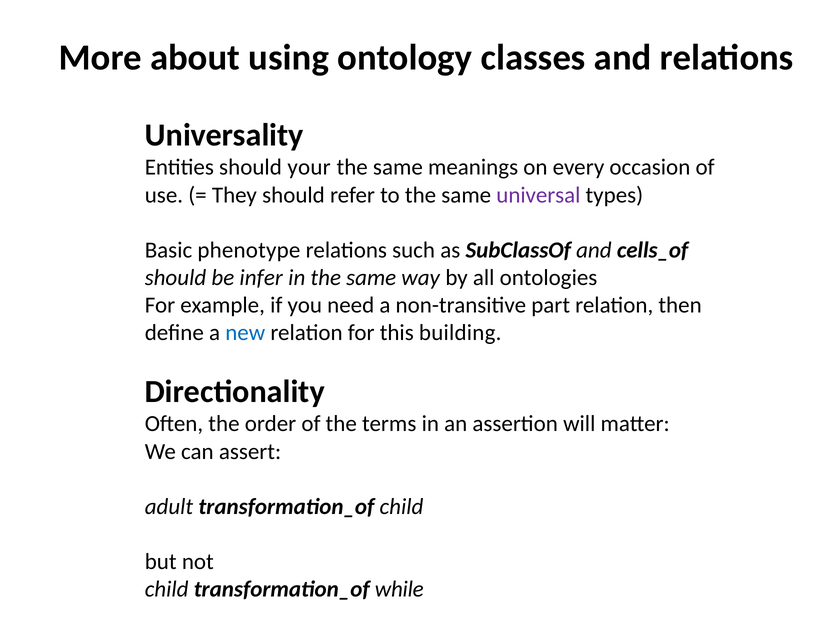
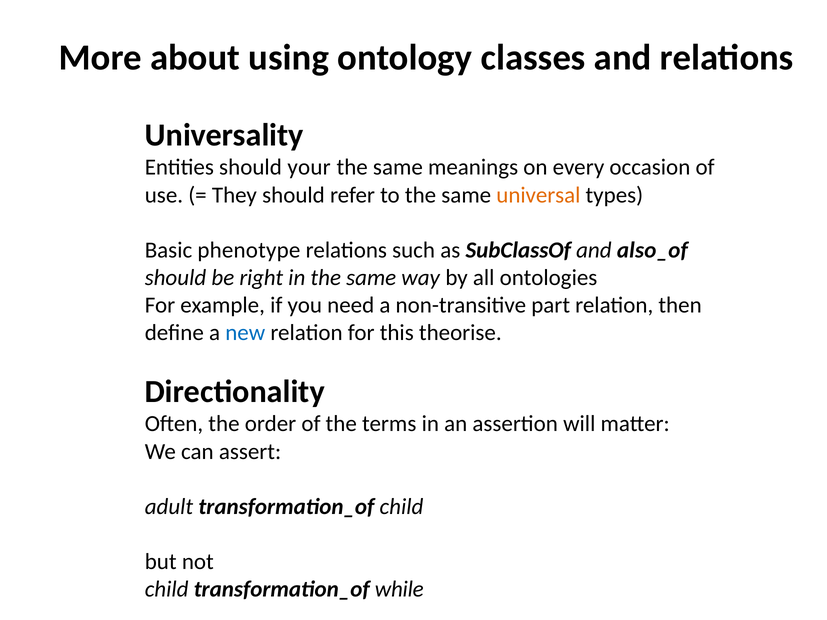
universal colour: purple -> orange
cells_of: cells_of -> also_of
infer: infer -> right
building: building -> theorise
